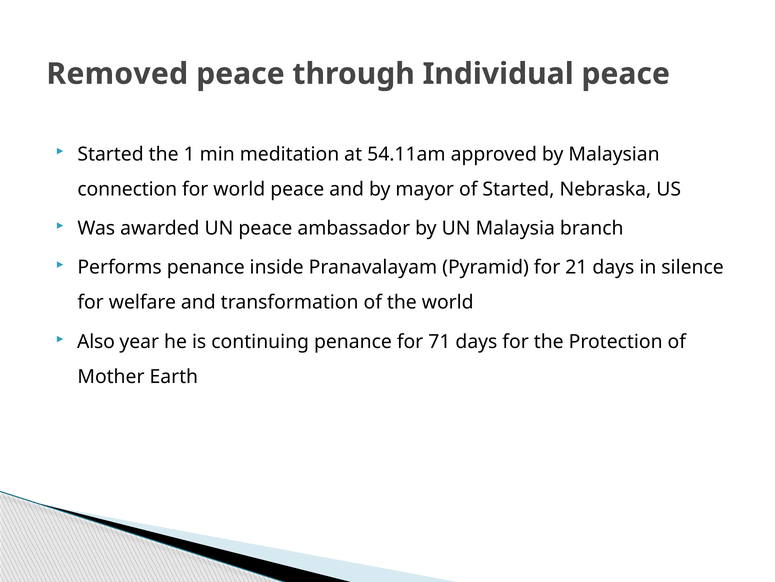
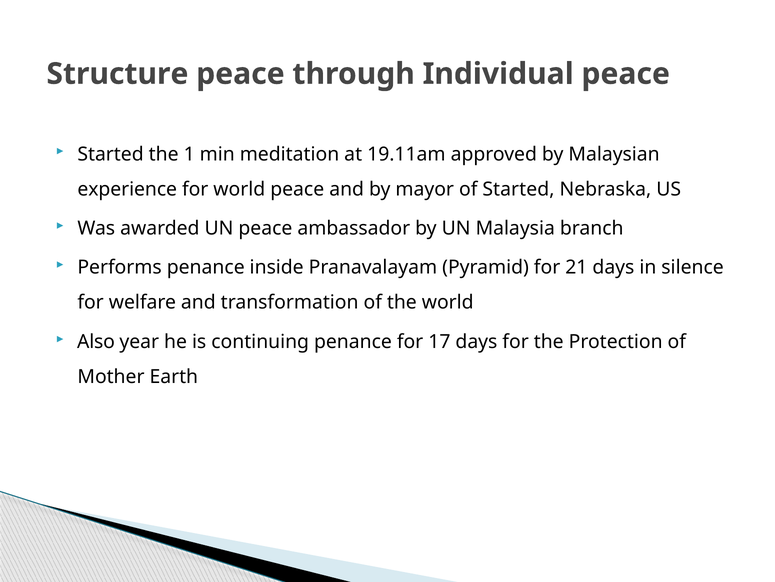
Removed: Removed -> Structure
54.11am: 54.11am -> 19.11am
connection: connection -> experience
71: 71 -> 17
